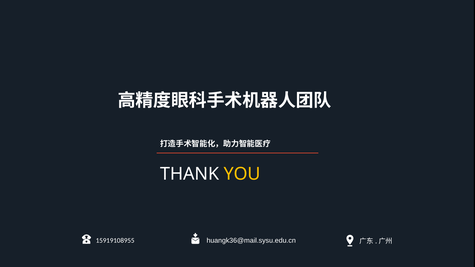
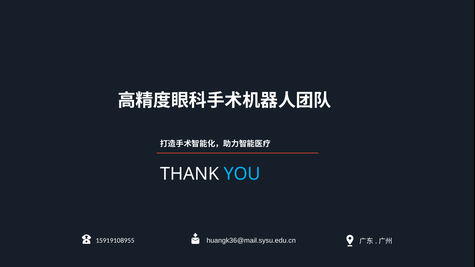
YOU colour: yellow -> light blue
